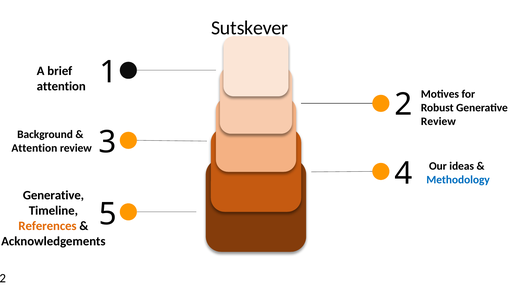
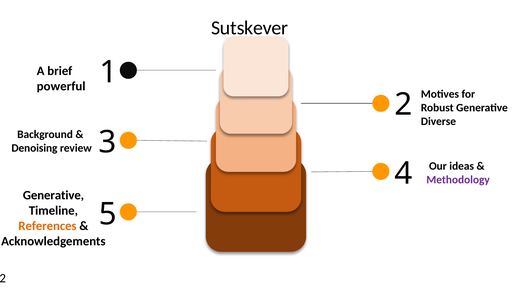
attention at (61, 86): attention -> powerful
Review at (438, 121): Review -> Diverse
Attention at (34, 148): Attention -> Denoising
Methodology colour: blue -> purple
